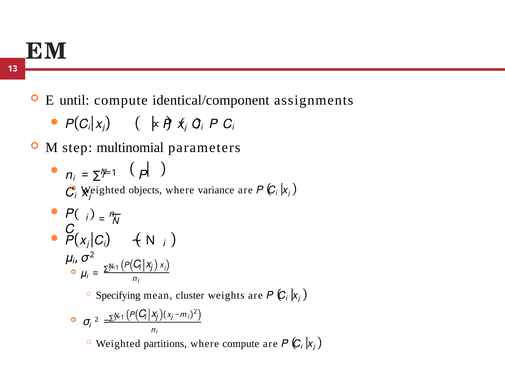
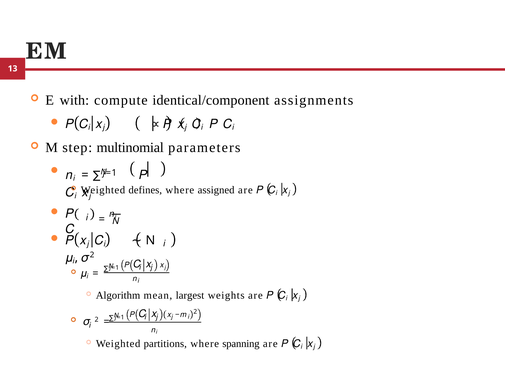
until: until -> with
objects: objects -> defines
variance: variance -> assigned
Specifying: Specifying -> Algorithm
cluster: cluster -> largest
where compute: compute -> spanning
